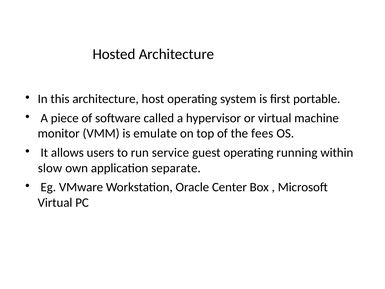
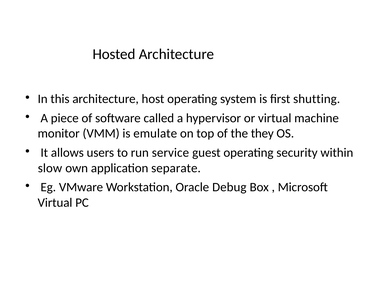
portable: portable -> shutting
fees: fees -> they
running: running -> security
Center: Center -> Debug
